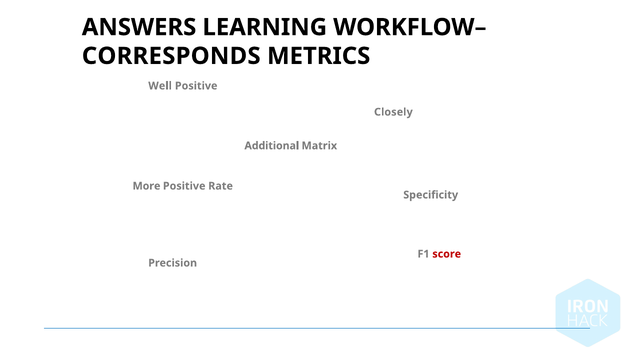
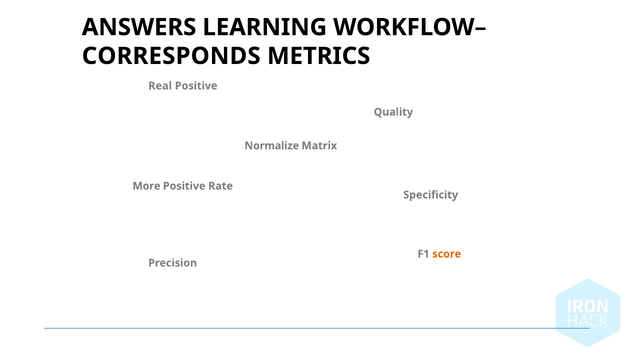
Well: Well -> Real
Closely: Closely -> Quality
Additional: Additional -> Normalize
score colour: red -> orange
